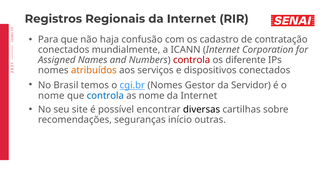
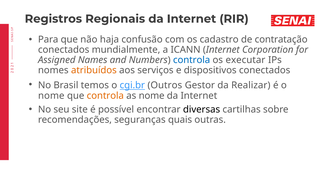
controla at (192, 60) colour: red -> blue
diferente: diferente -> executar
cgi.br Nomes: Nomes -> Outros
Servidor: Servidor -> Realizar
controla at (105, 96) colour: blue -> orange
início: início -> quais
